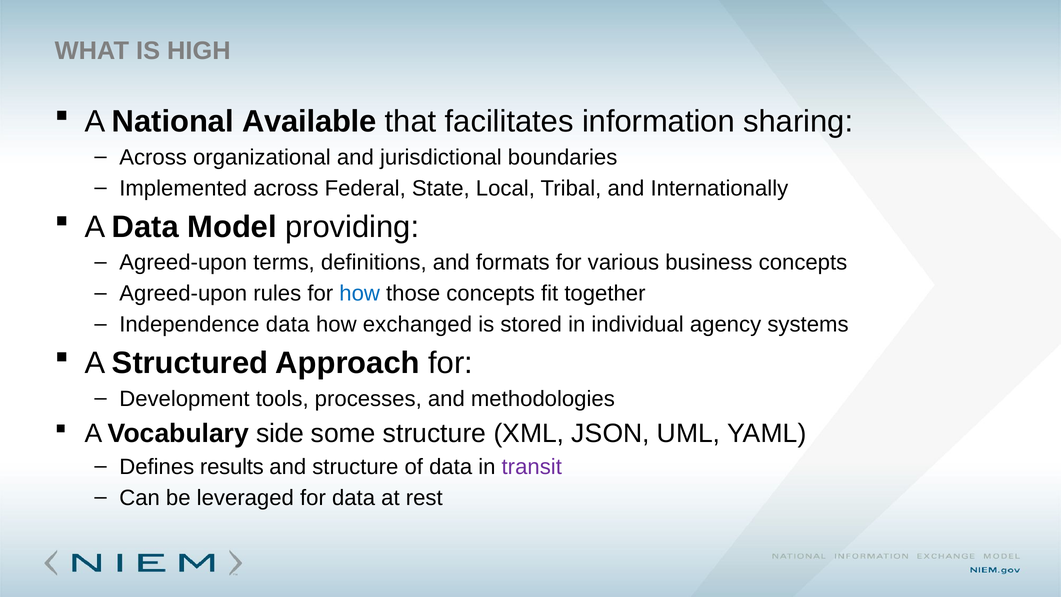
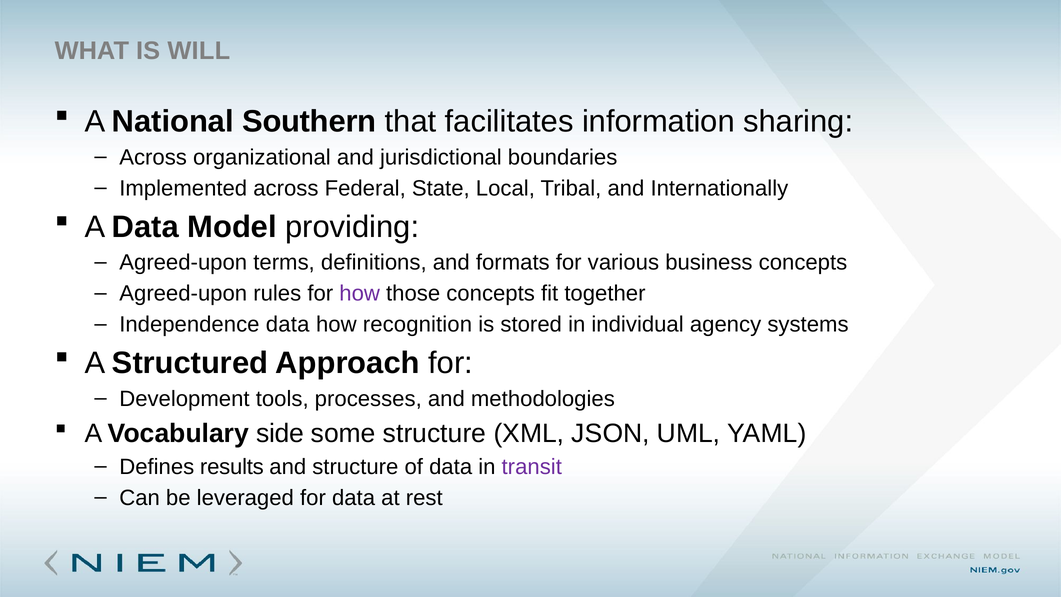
HIGH: HIGH -> WILL
Available: Available -> Southern
how at (360, 293) colour: blue -> purple
exchanged: exchanged -> recognition
